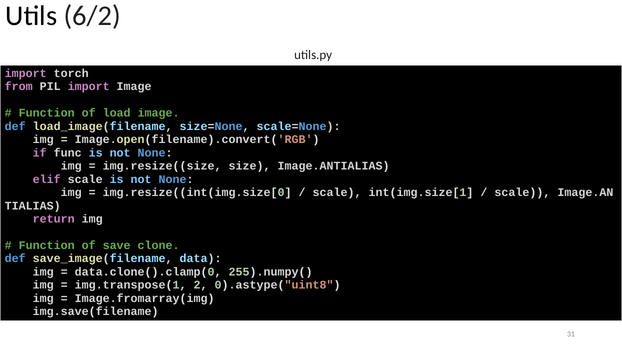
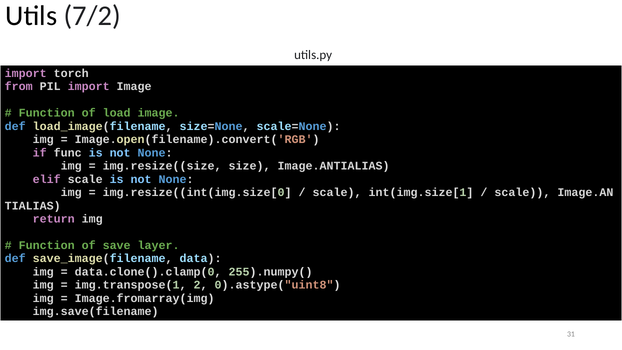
6/2: 6/2 -> 7/2
clone: clone -> layer
